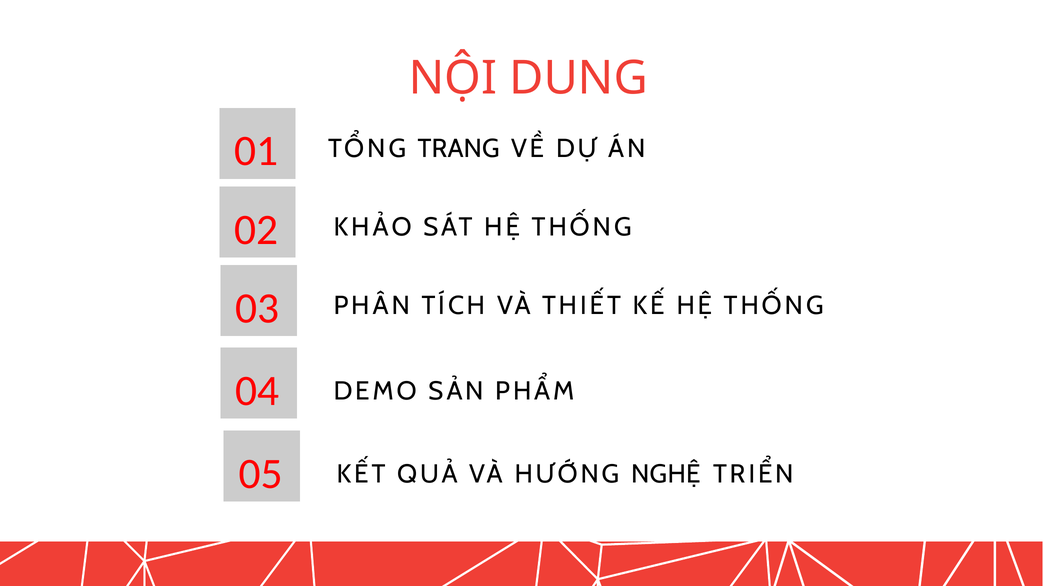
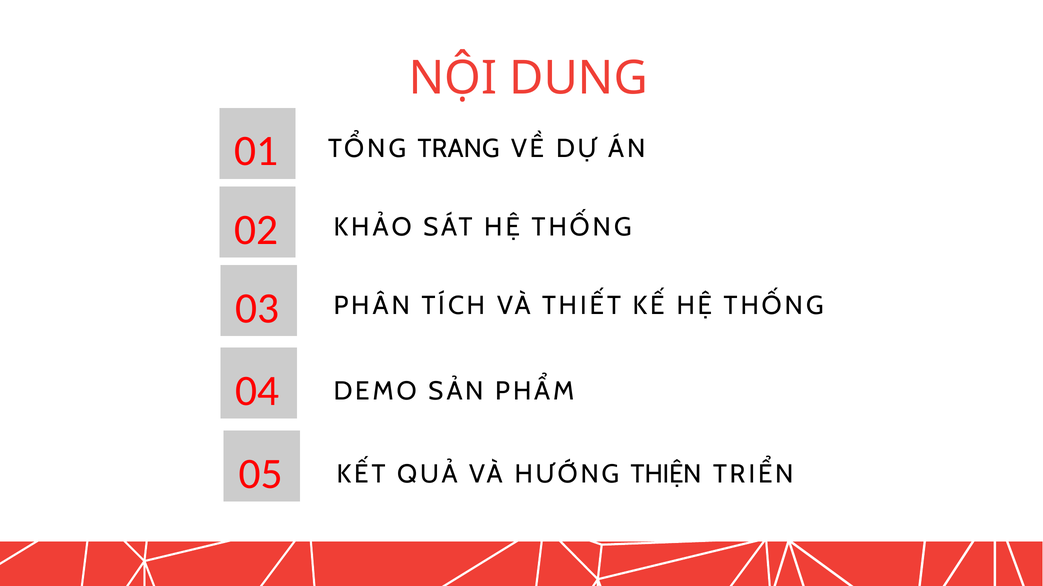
NGHỆ: NGHỆ -> THIỆN
